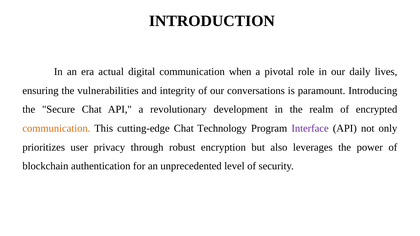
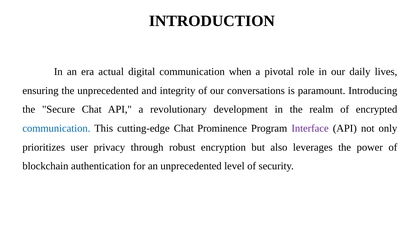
the vulnerabilities: vulnerabilities -> unprecedented
communication at (56, 129) colour: orange -> blue
Technology: Technology -> Prominence
